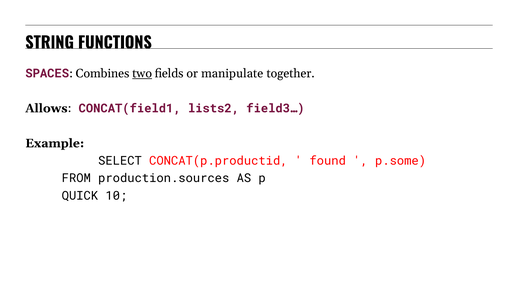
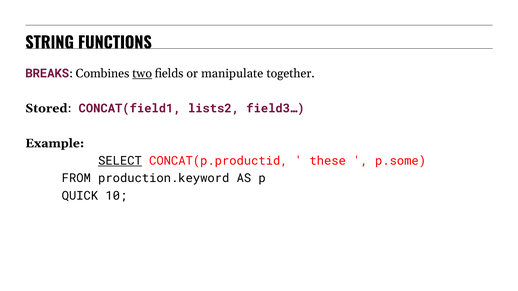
SPACES: SPACES -> BREAKS
Allows: Allows -> Stored
SELECT underline: none -> present
found: found -> these
production.sources: production.sources -> production.keyword
